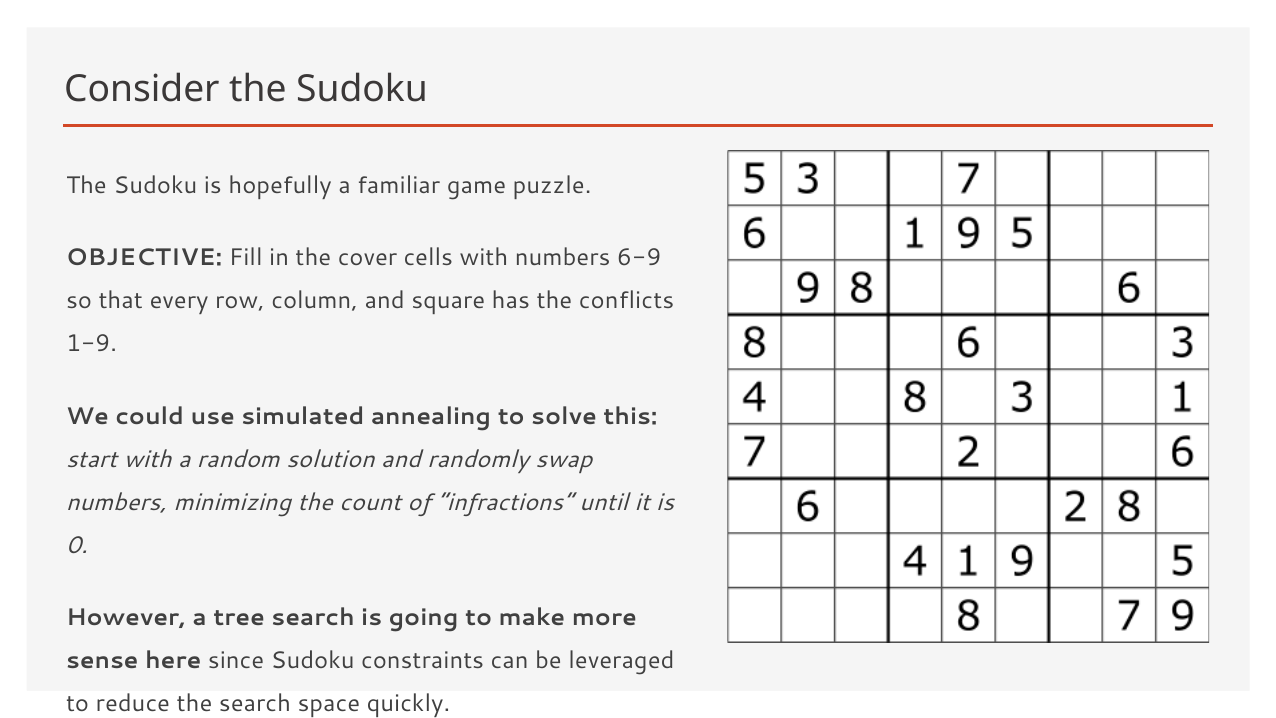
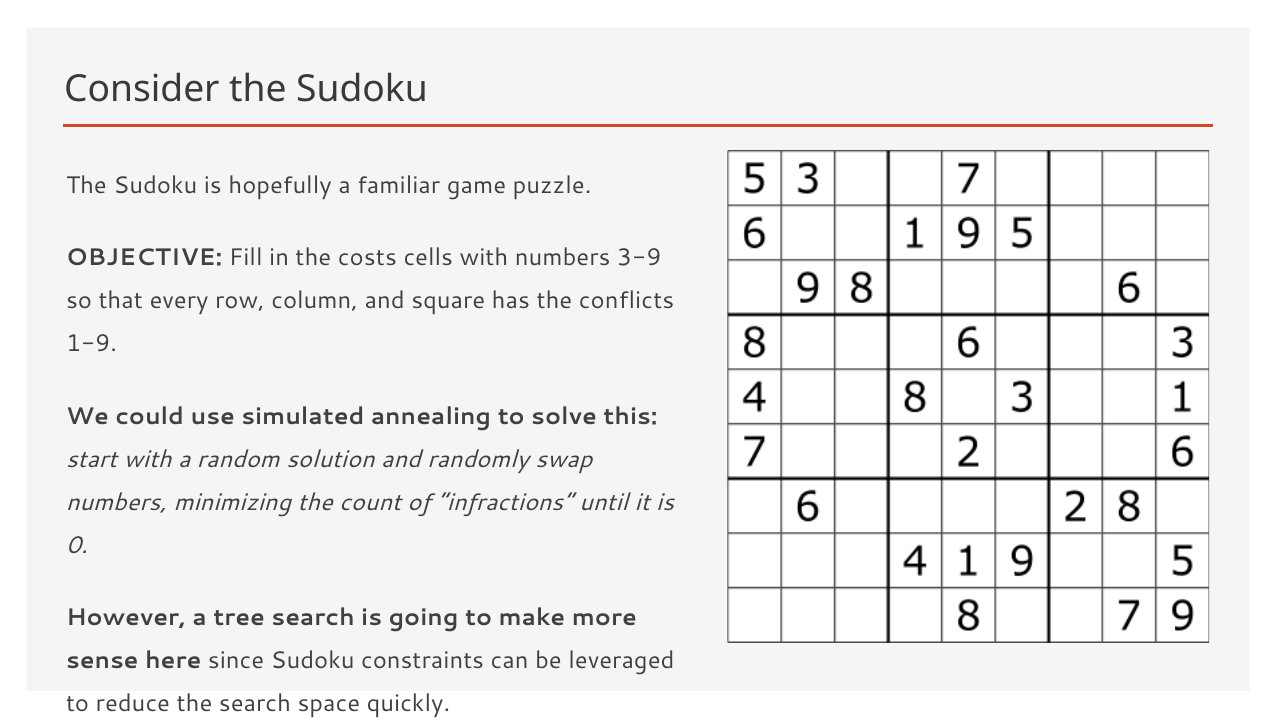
cover: cover -> costs
6-9: 6-9 -> 3-9
